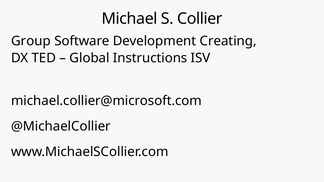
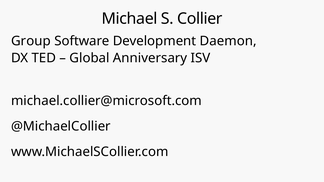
Creating: Creating -> Daemon
Instructions: Instructions -> Anniversary
